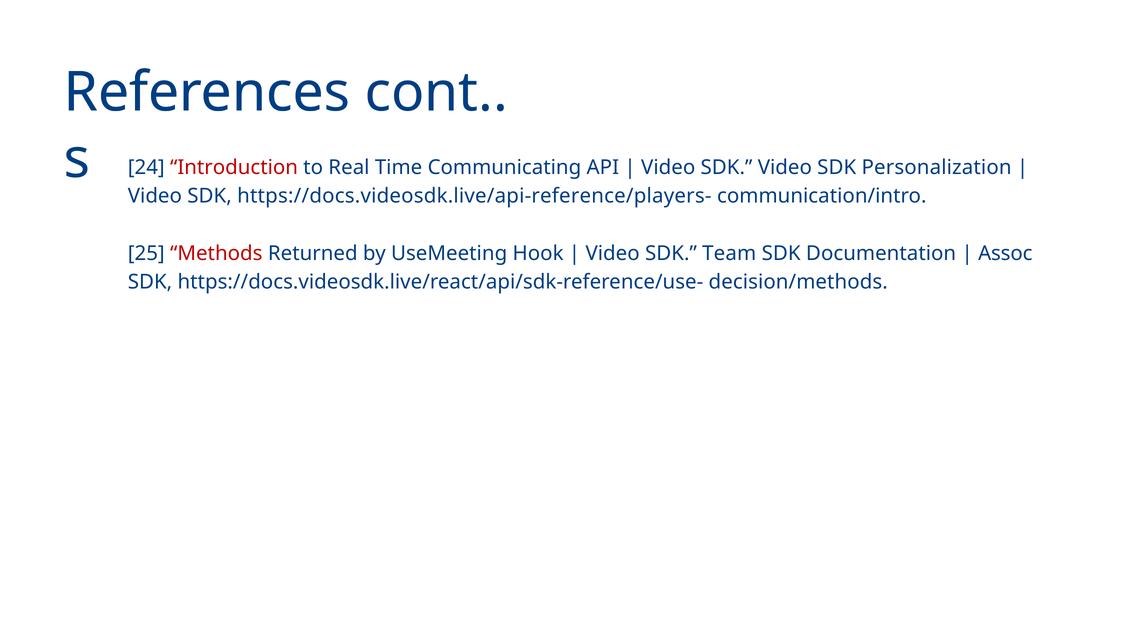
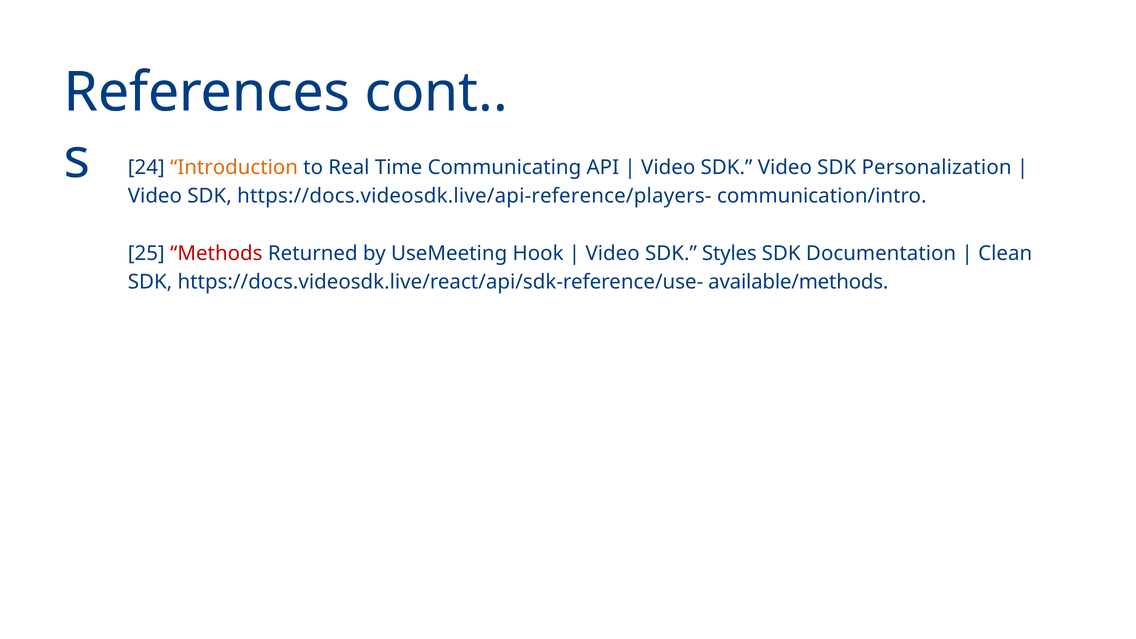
Introduction colour: red -> orange
Team: Team -> Styles
Assoc: Assoc -> Clean
decision/methods: decision/methods -> available/methods
